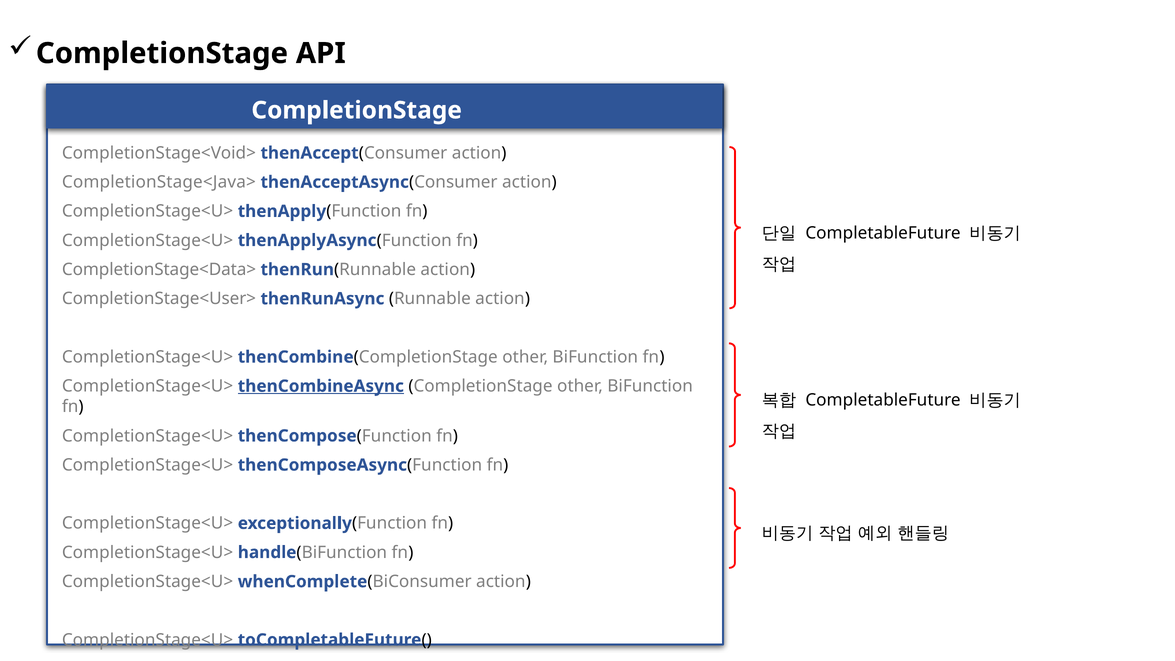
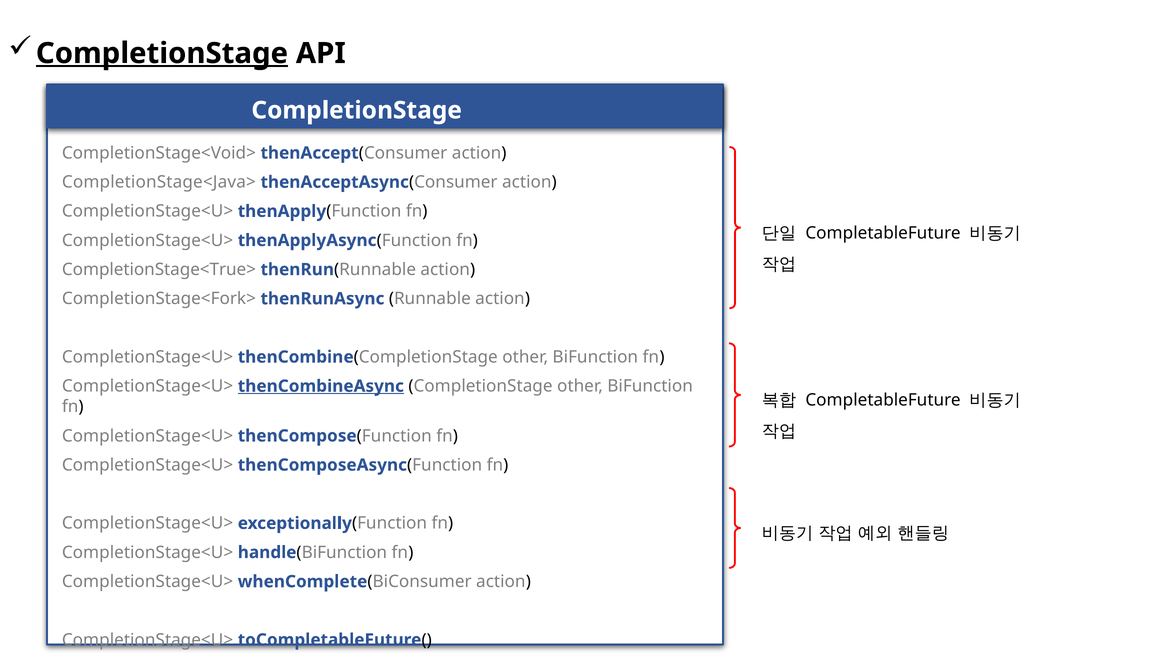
CompletionStage at (162, 53) underline: none -> present
CompletionStage<Data>: CompletionStage<Data> -> CompletionStage<True>
CompletionStage<User>: CompletionStage<User> -> CompletionStage<Fork>
